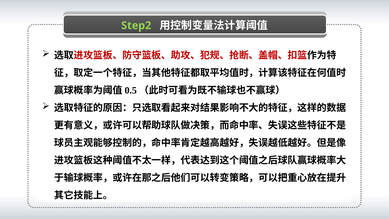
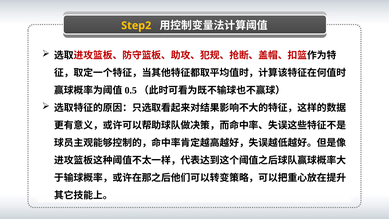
Step2 colour: light green -> yellow
